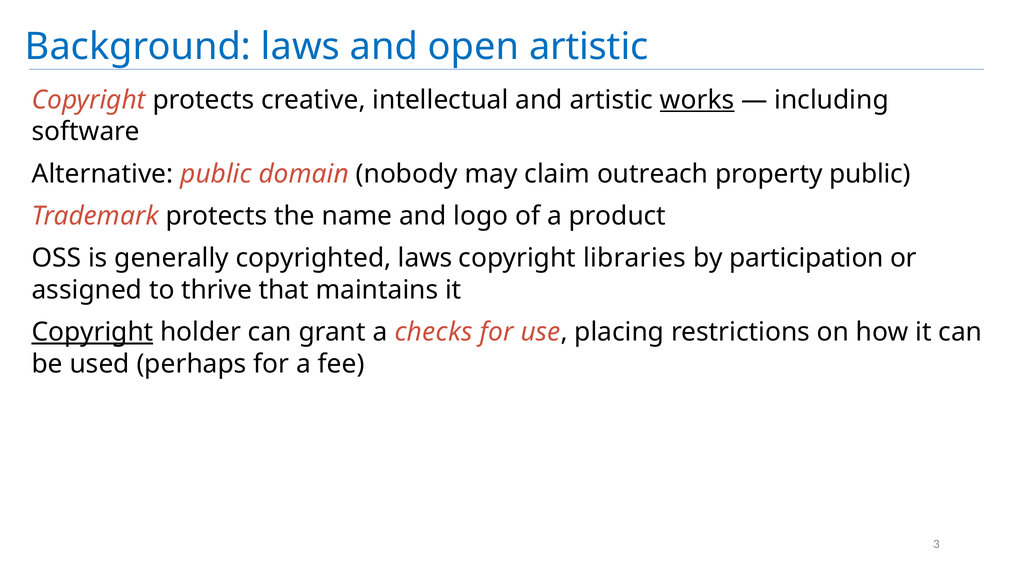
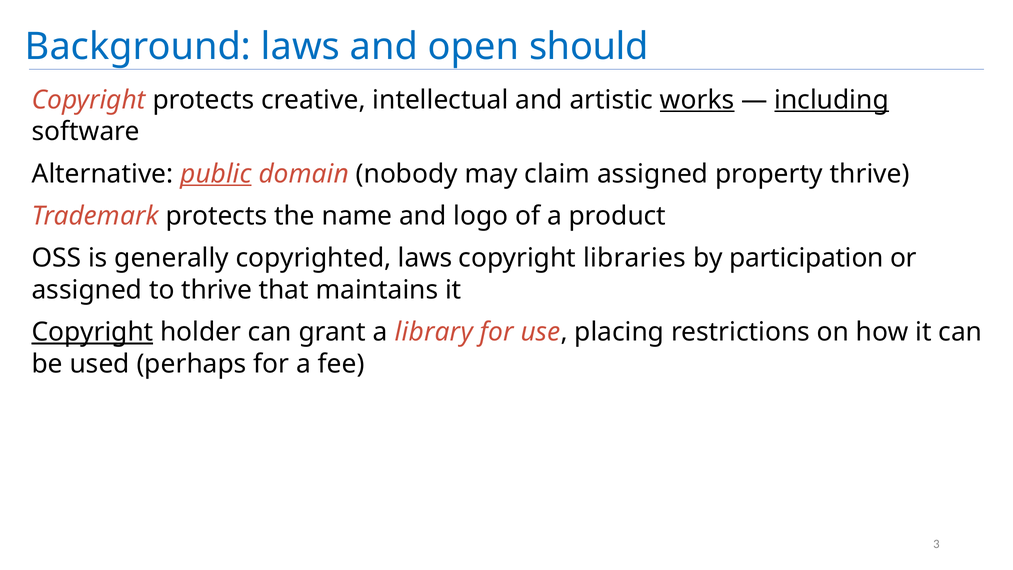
open artistic: artistic -> should
including underline: none -> present
public at (216, 174) underline: none -> present
claim outreach: outreach -> assigned
property public: public -> thrive
checks: checks -> library
